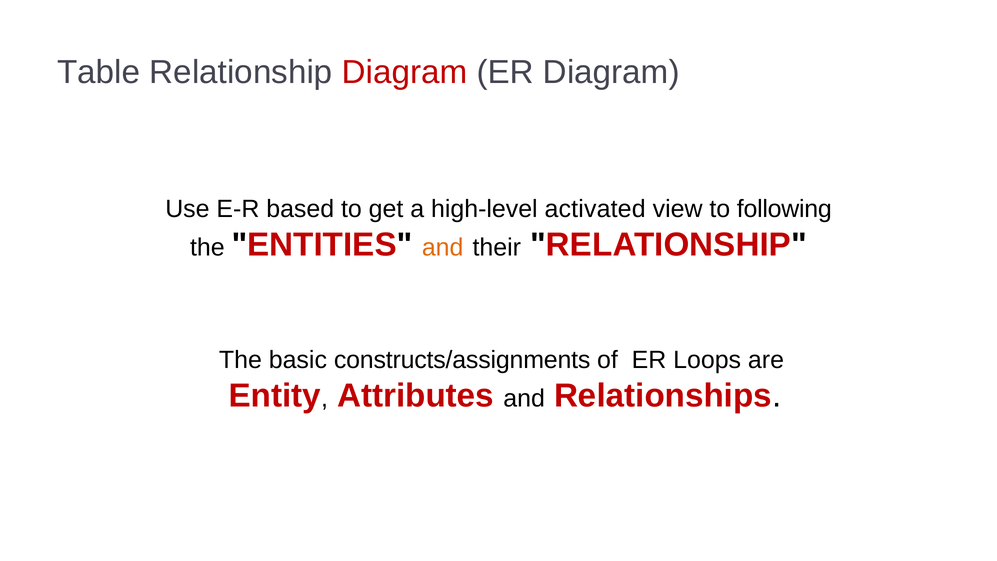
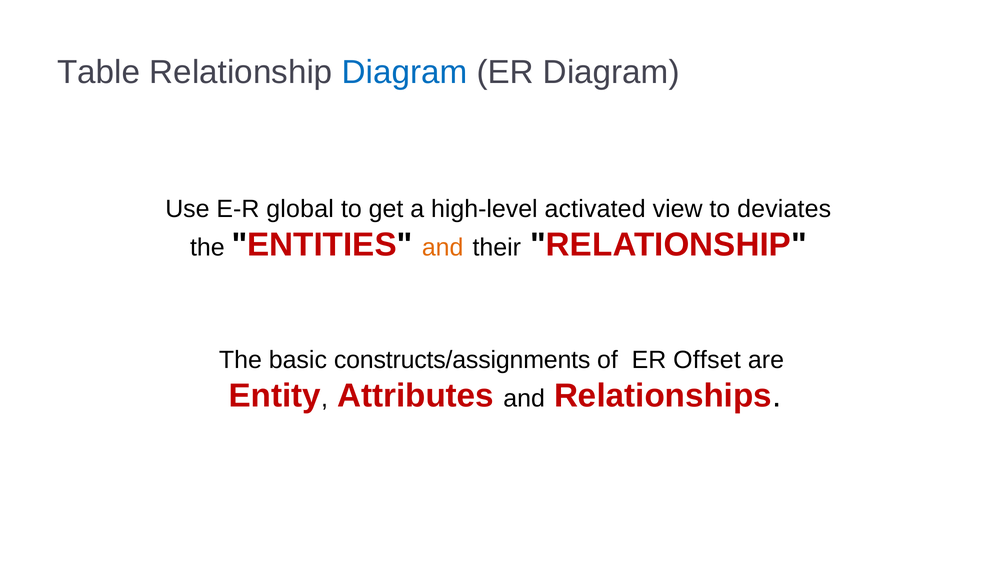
Diagram at (404, 72) colour: red -> blue
based: based -> global
following: following -> deviates
Loops: Loops -> Offset
